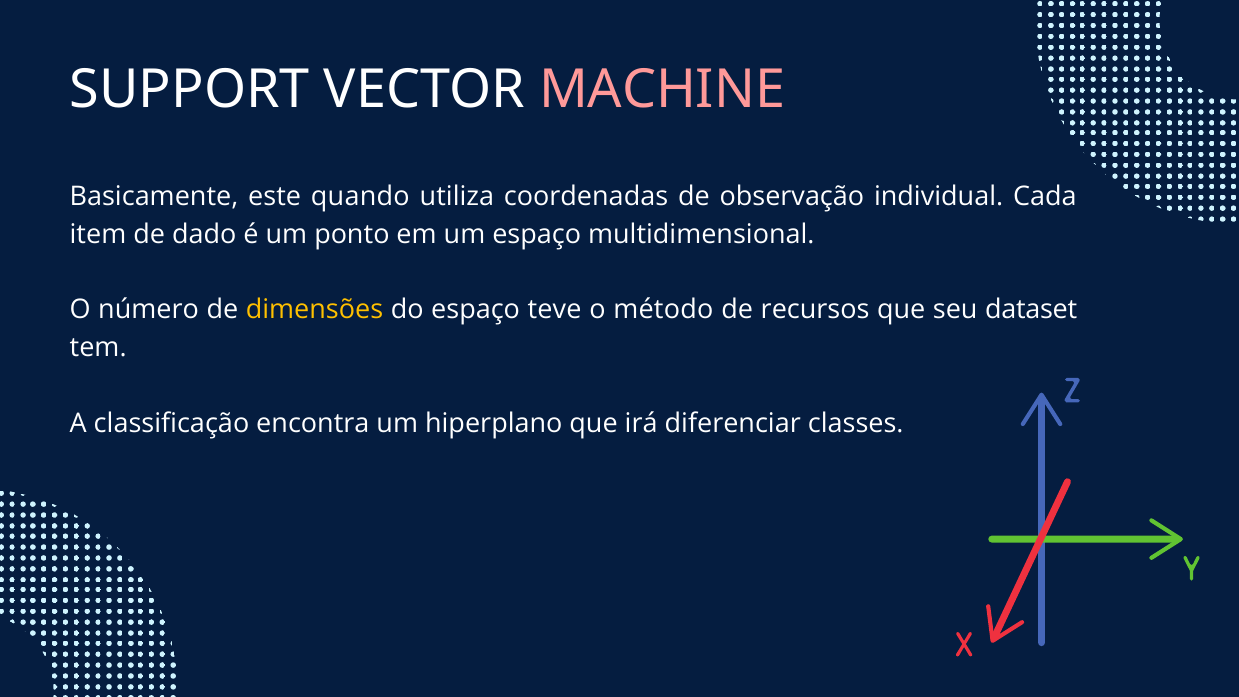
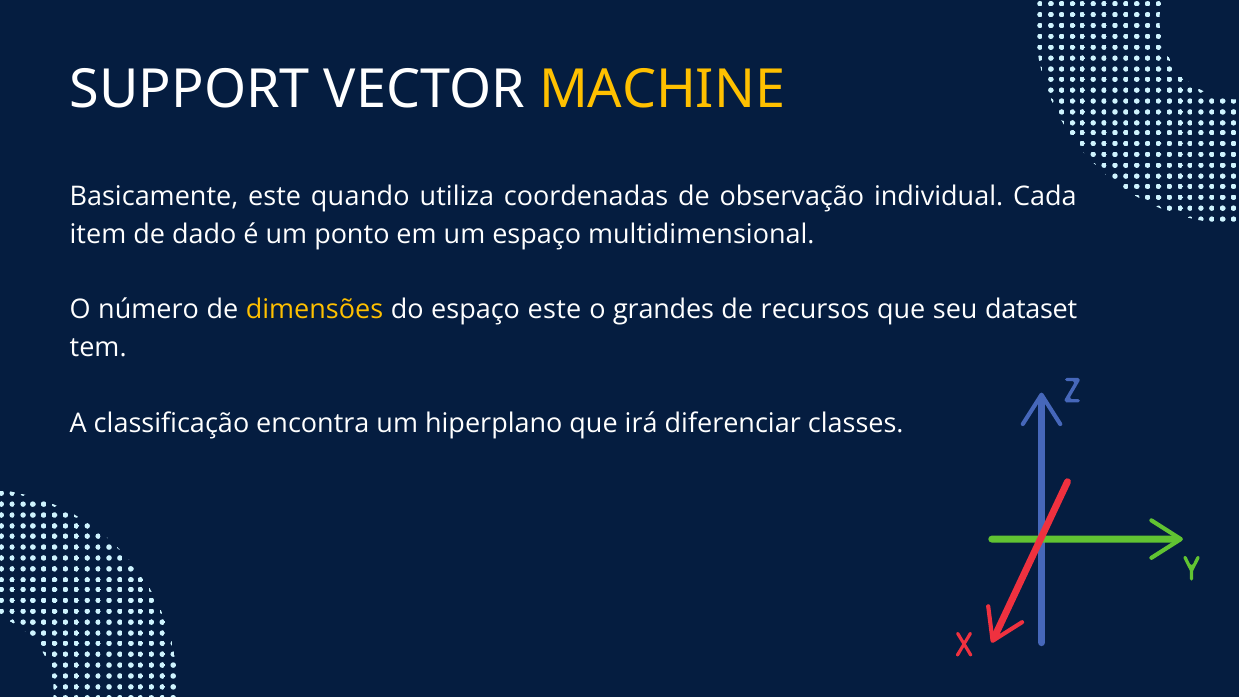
MACHINE colour: pink -> yellow
espaço teve: teve -> este
método: método -> grandes
